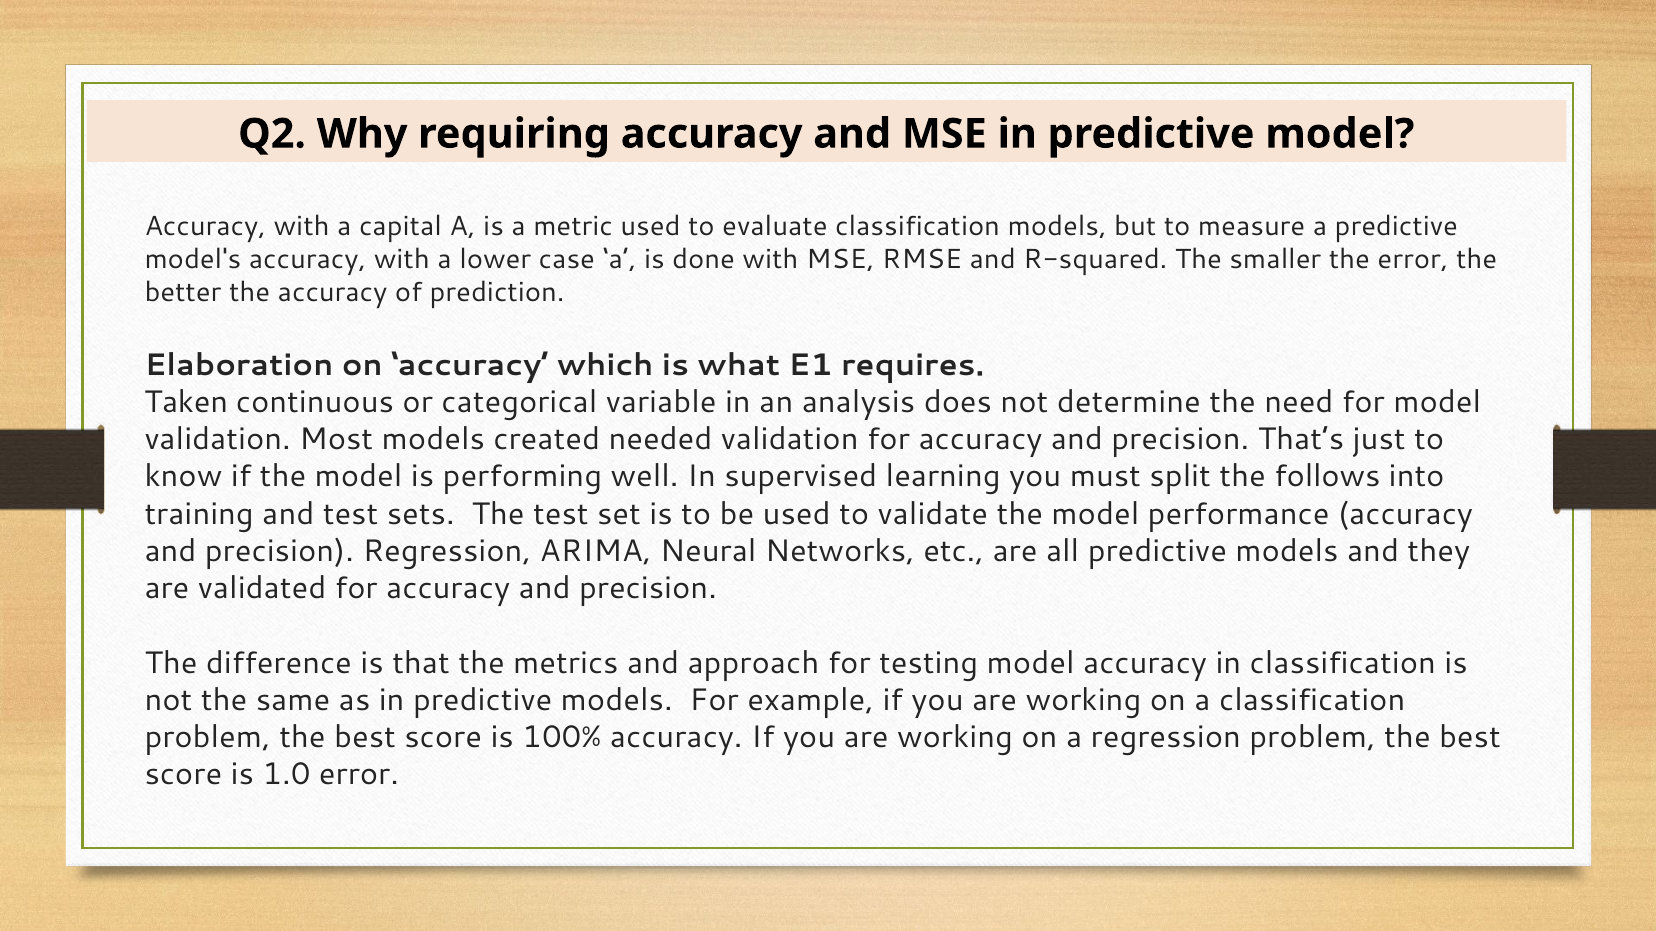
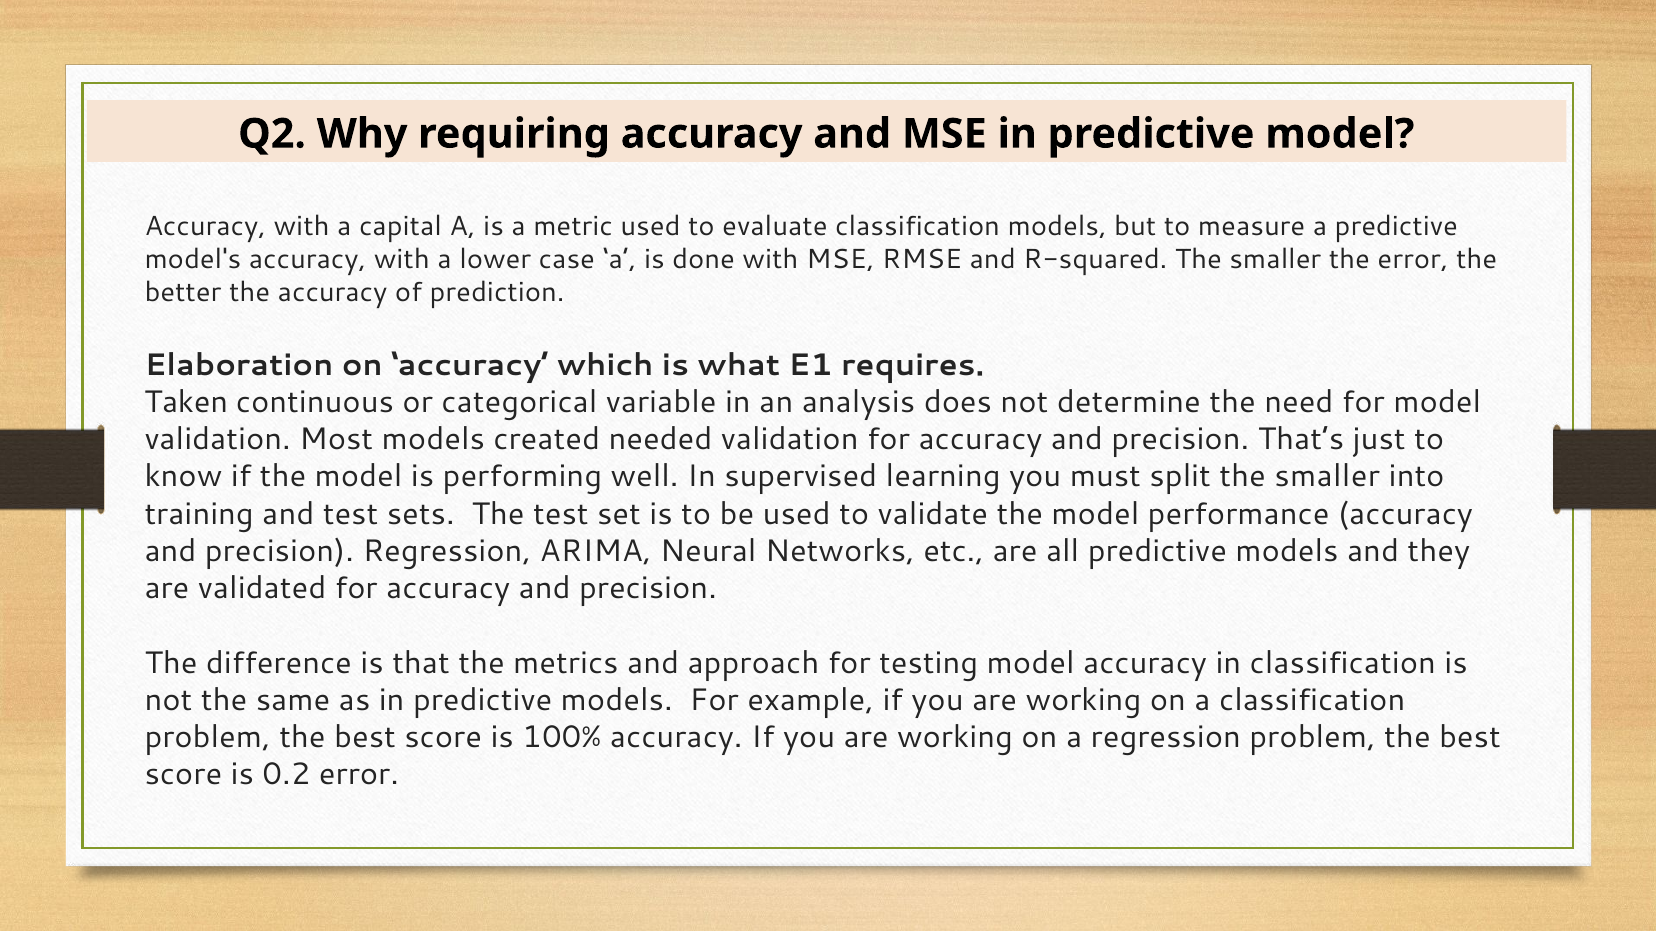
split the follows: follows -> smaller
1.0: 1.0 -> 0.2
